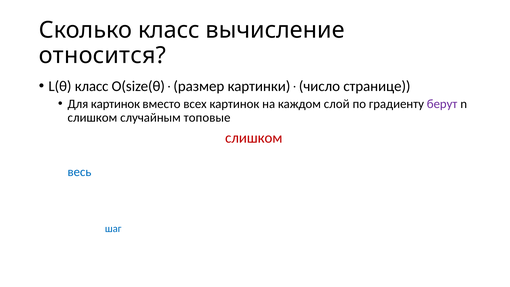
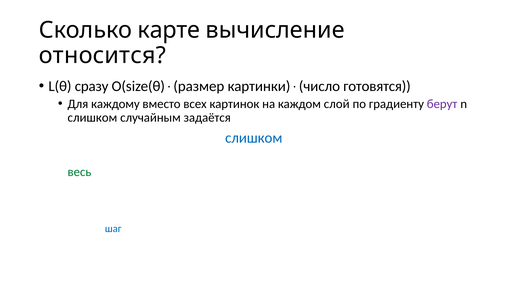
Сколько класс: класс -> карте
L(θ класс: класс -> сразу
странице: странице -> готовятся
Для картинок: картинок -> каждому
случайным топовые: топовые -> задаётся
слишком at (254, 138) colour: red -> blue
весь colour: blue -> green
